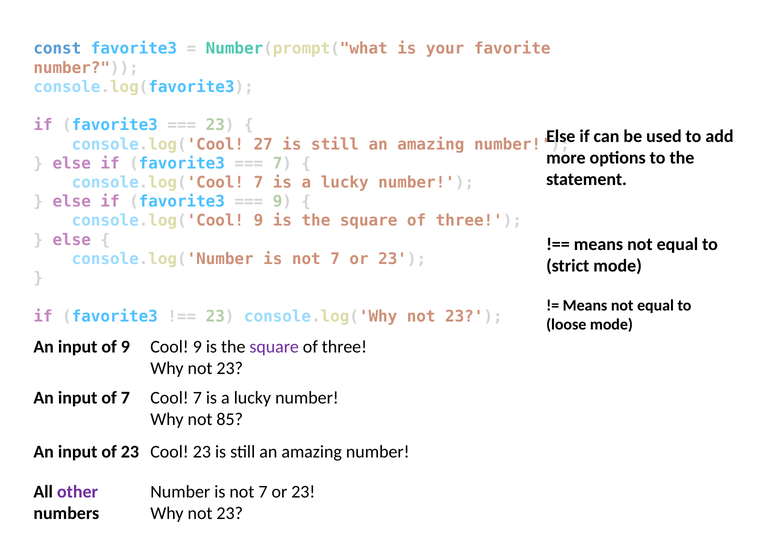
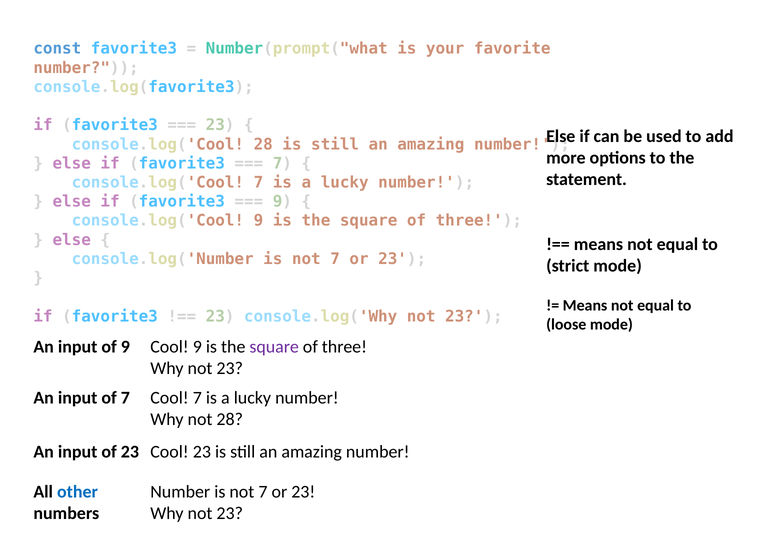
console.log('Cool 27: 27 -> 28
not 85: 85 -> 28
other colour: purple -> blue
